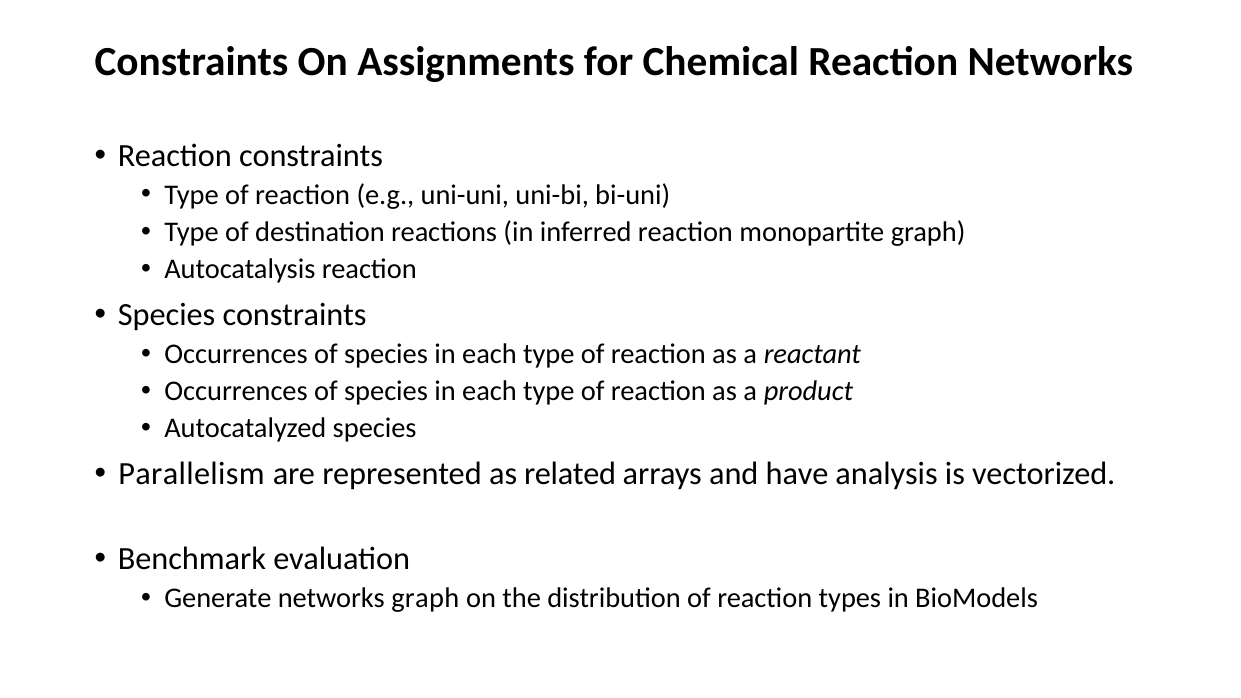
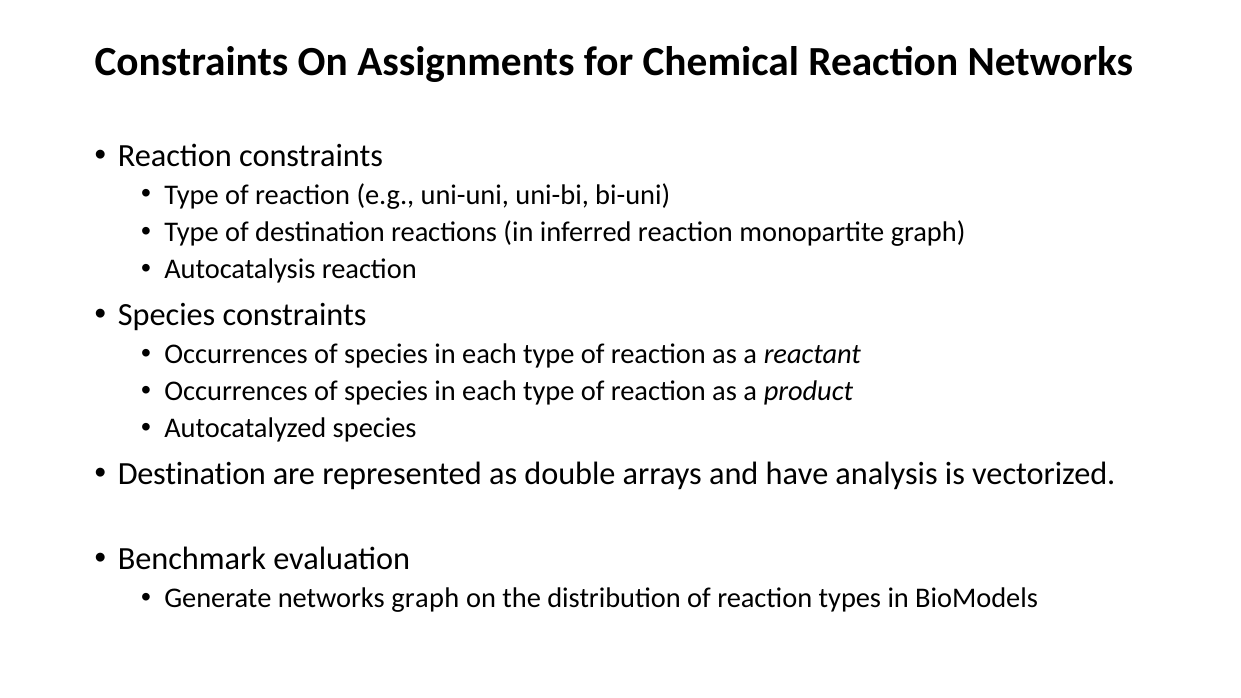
Parallelism at (192, 474): Parallelism -> Destination
related: related -> double
